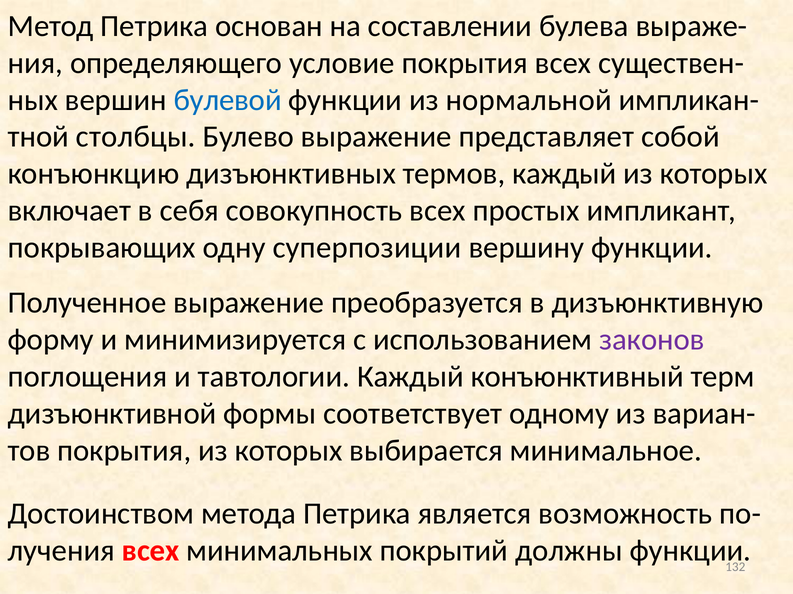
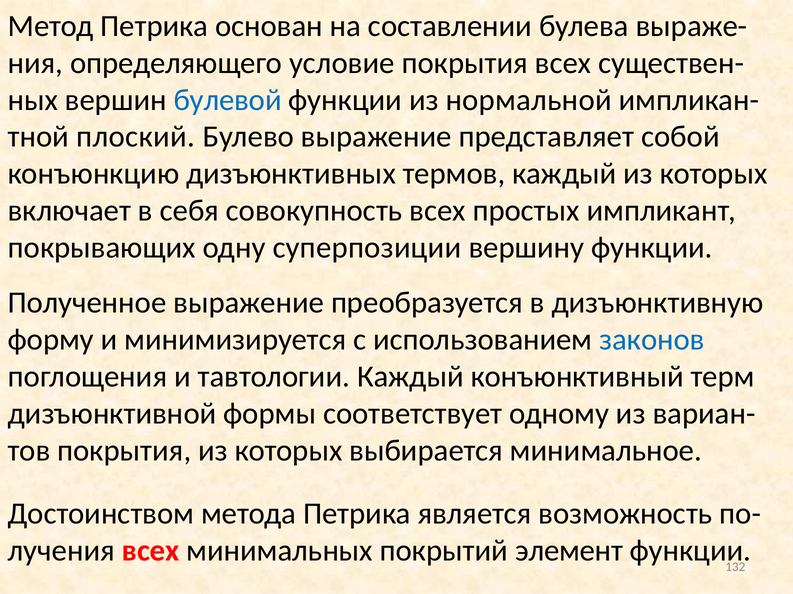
столбцы: столбцы -> плоский
законов colour: purple -> blue
должны: должны -> элемент
